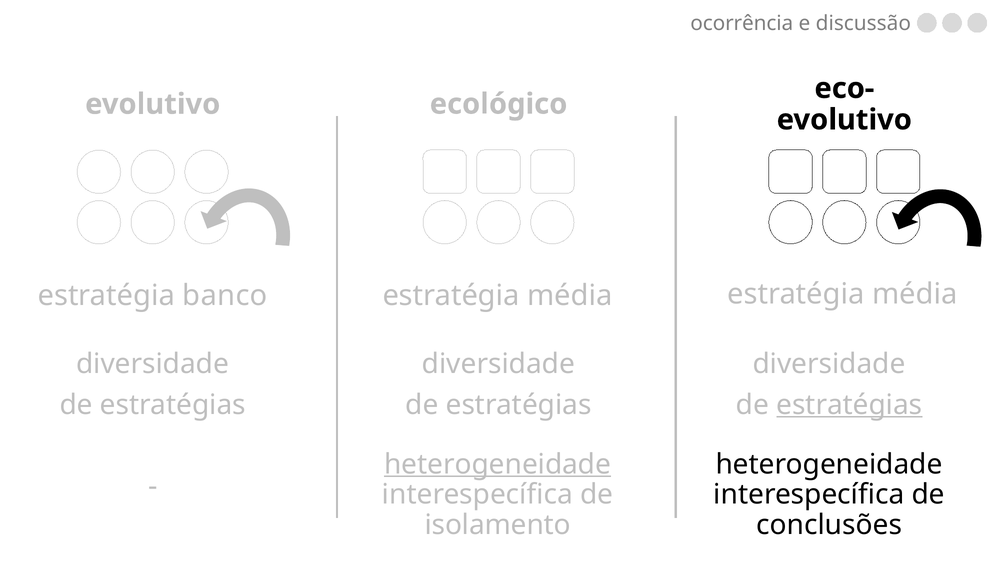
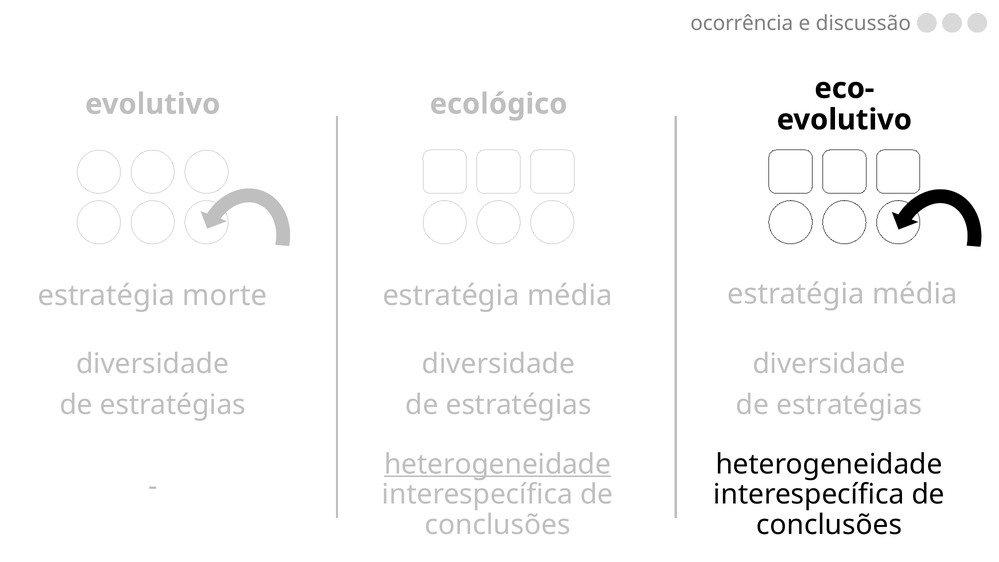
banco: banco -> morte
estratégias at (849, 405) underline: present -> none
isolamento at (498, 525): isolamento -> conclusões
